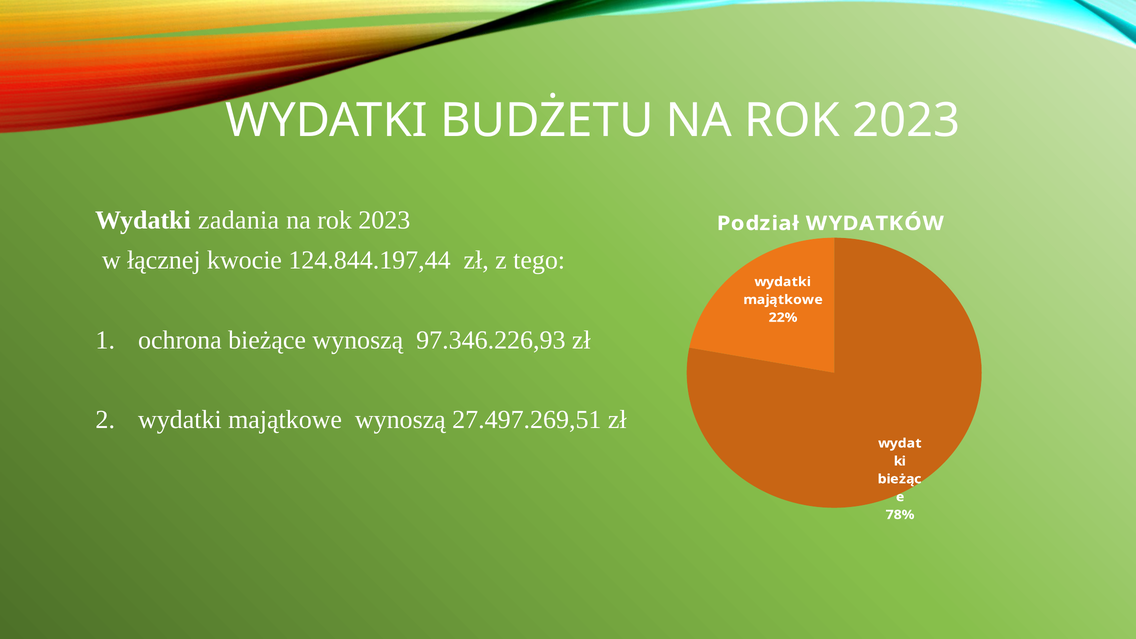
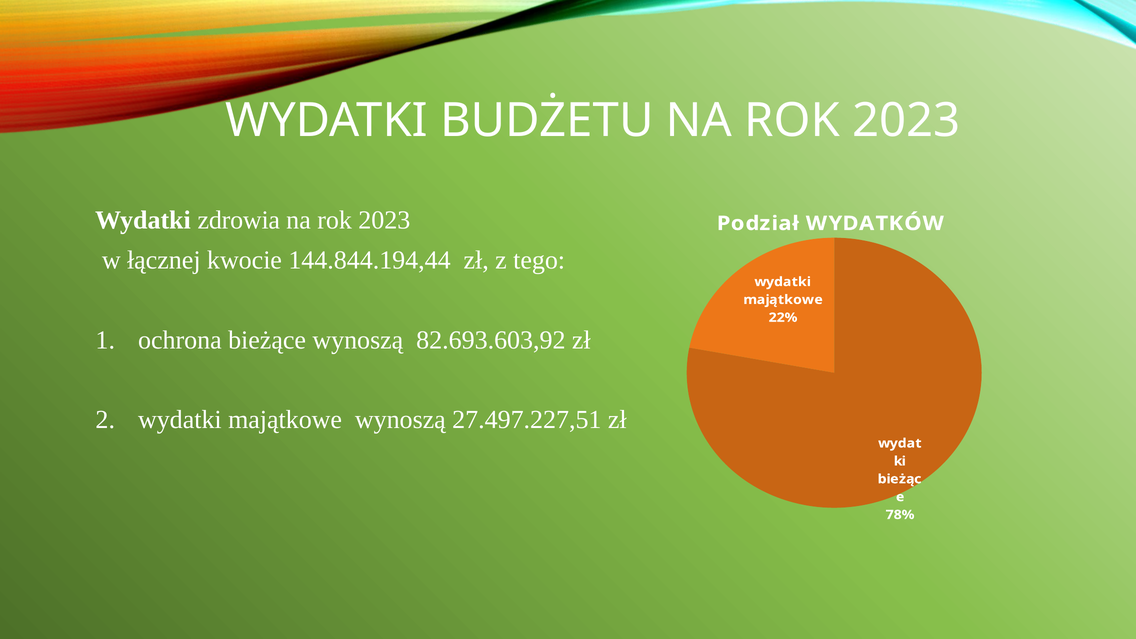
zadania: zadania -> zdrowia
124.844.197,44: 124.844.197,44 -> 144.844.194,44
97.346.226,93: 97.346.226,93 -> 82.693.603,92
27.497.269,51: 27.497.269,51 -> 27.497.227,51
